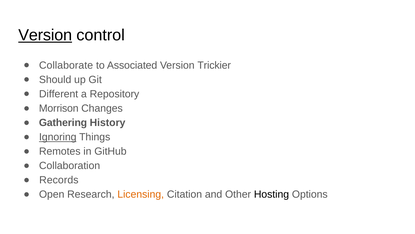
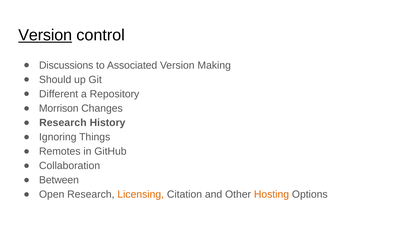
Collaborate: Collaborate -> Discussions
Trickier: Trickier -> Making
Gathering at (63, 123): Gathering -> Research
Ignoring underline: present -> none
Records: Records -> Between
Hosting colour: black -> orange
